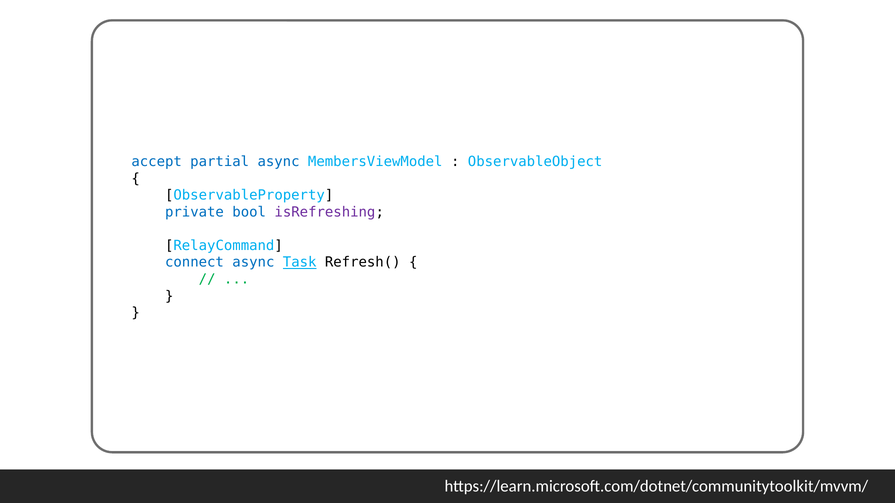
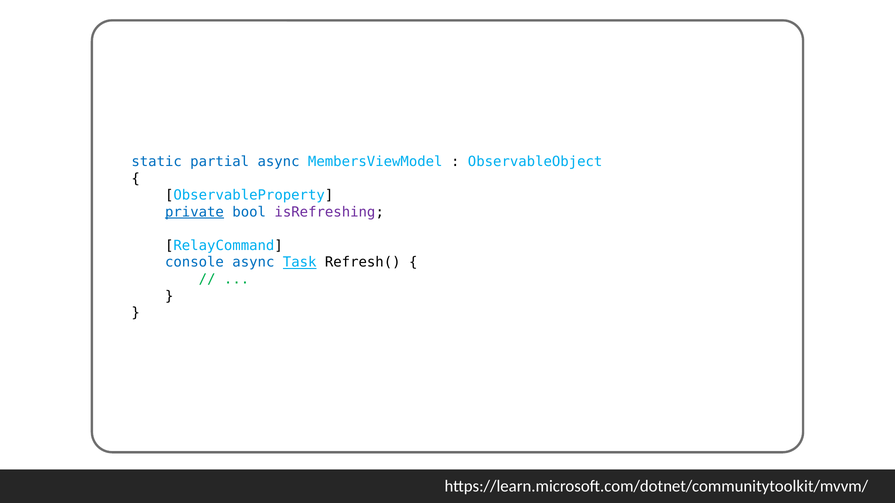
accept: accept -> static
private underline: none -> present
connect: connect -> console
